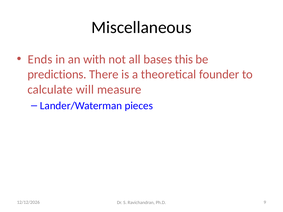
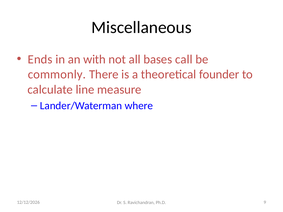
this: this -> call
predictions: predictions -> commonly
will: will -> line
pieces: pieces -> where
